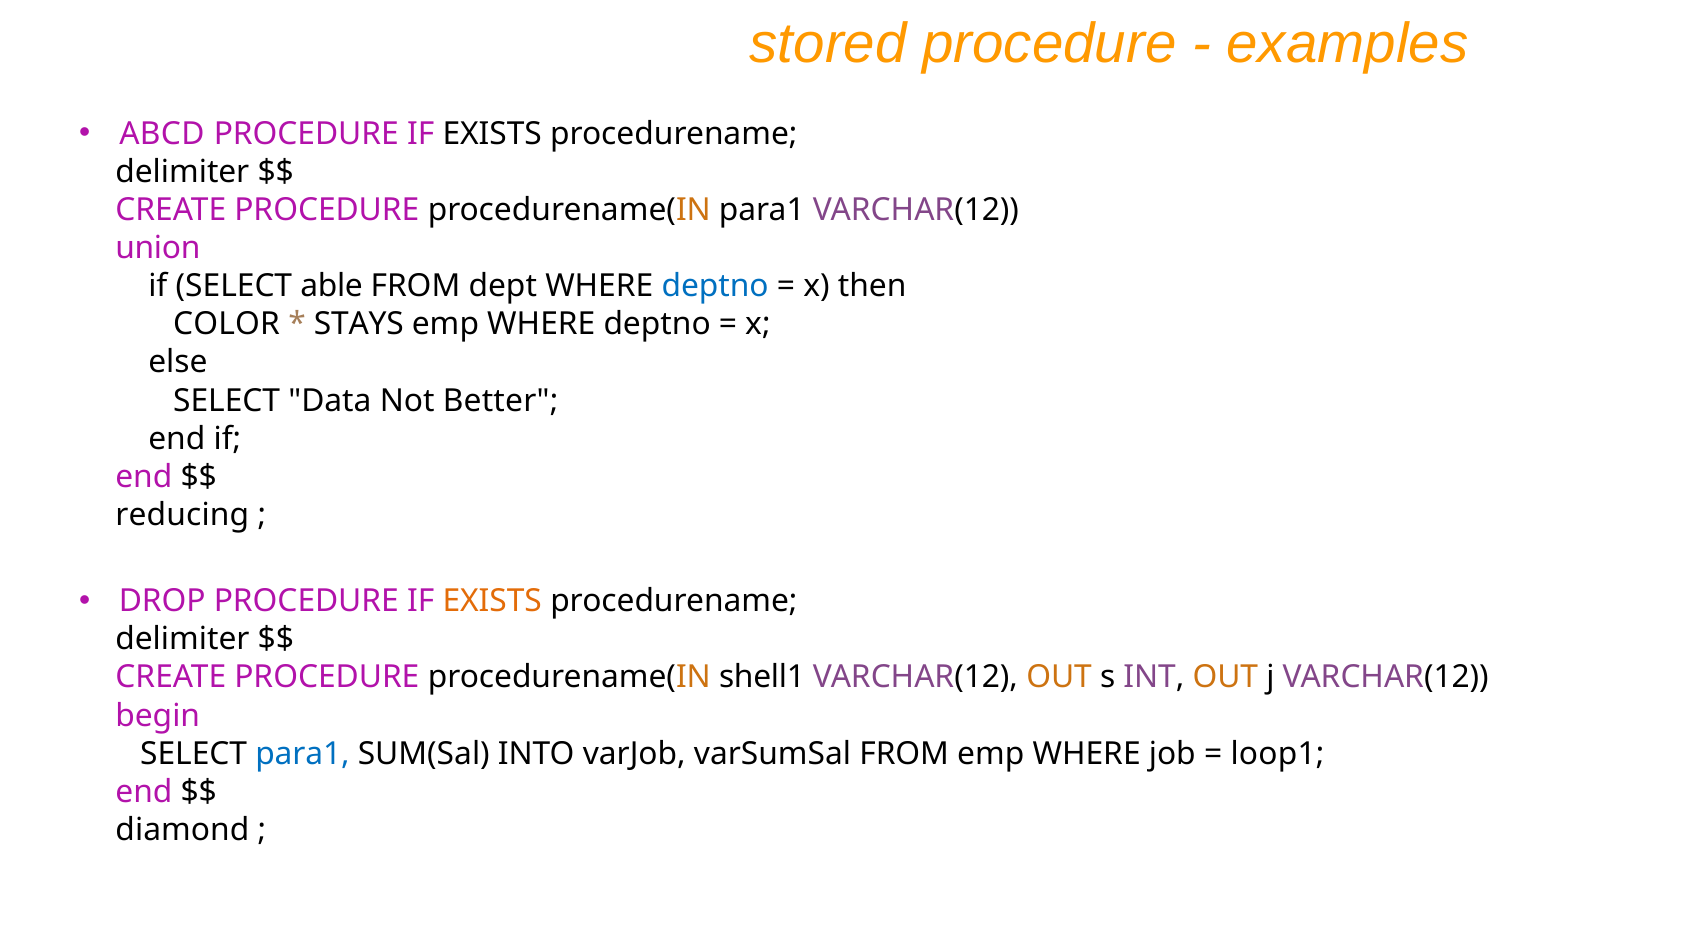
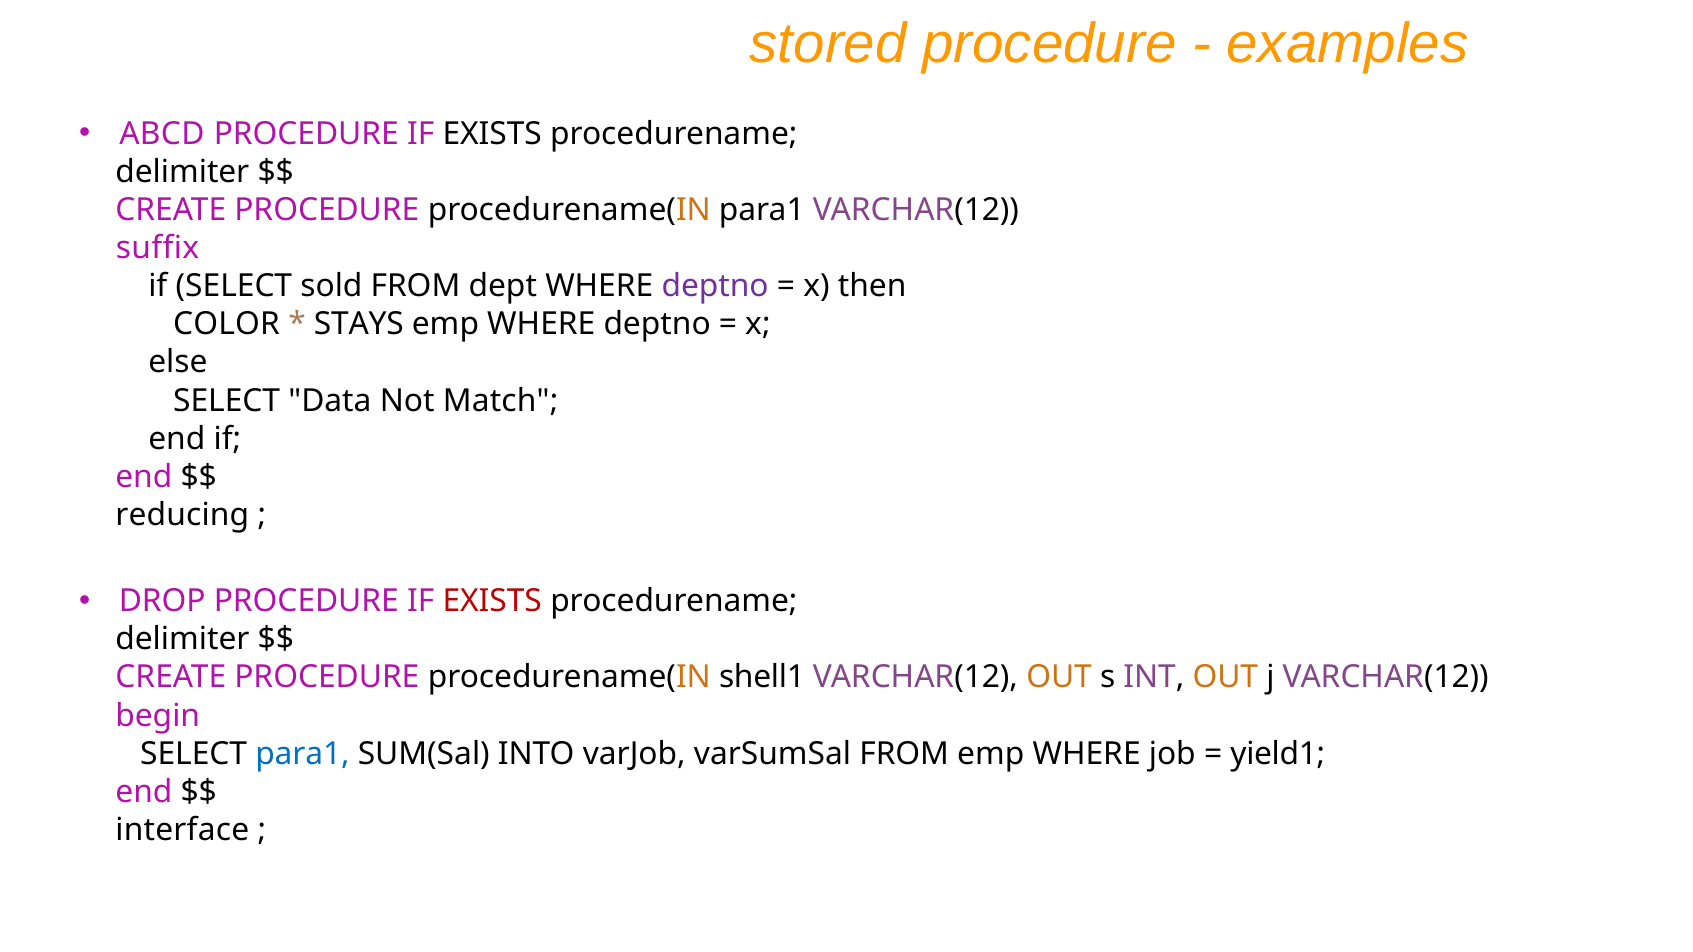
union: union -> suffix
able: able -> sold
deptno at (715, 286) colour: blue -> purple
Better: Better -> Match
EXISTS at (492, 601) colour: orange -> red
loop1: loop1 -> yield1
diamond: diamond -> interface
